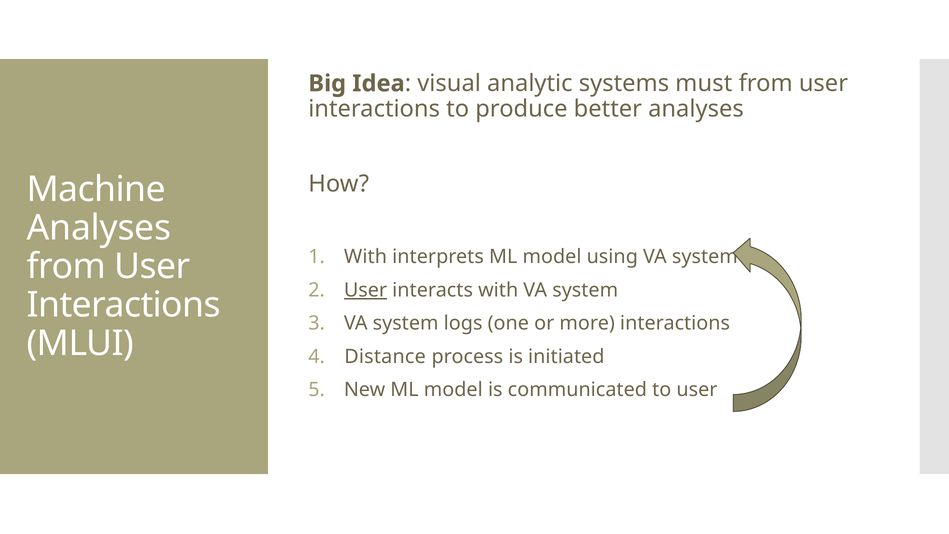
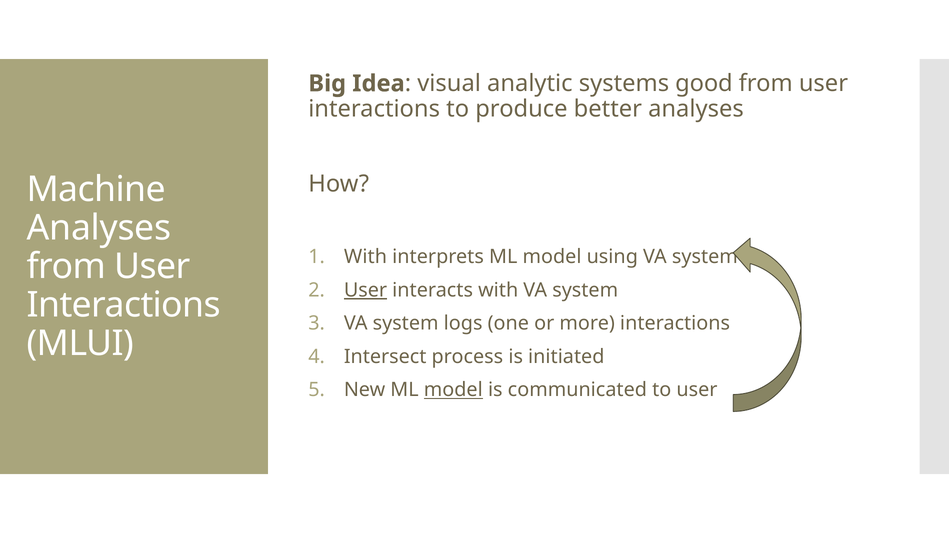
must: must -> good
Distance: Distance -> Intersect
model at (453, 390) underline: none -> present
